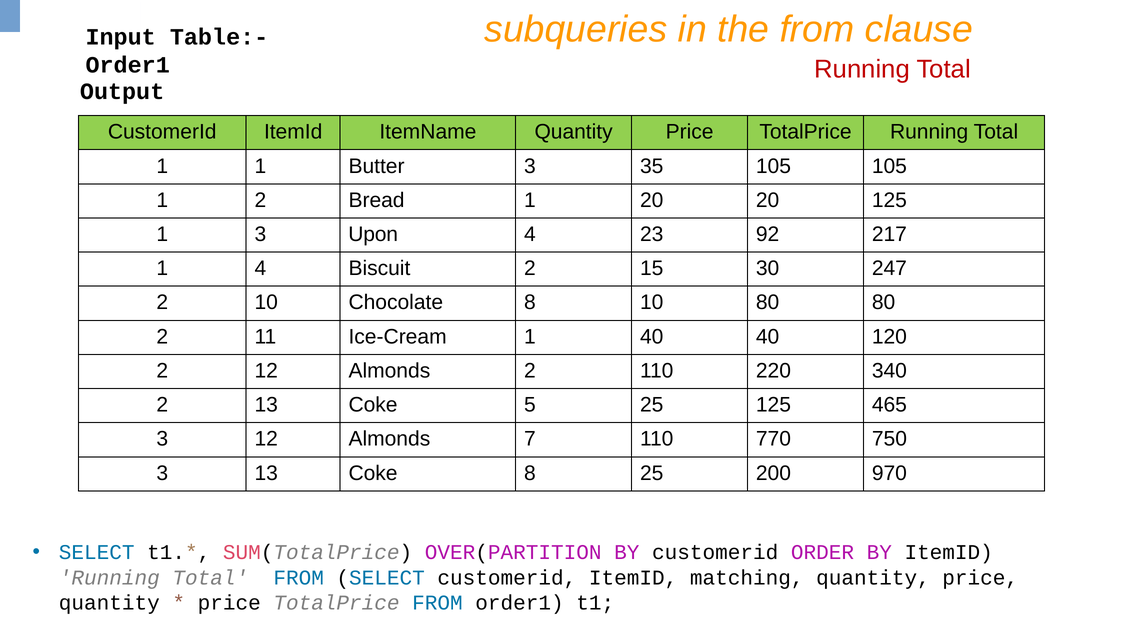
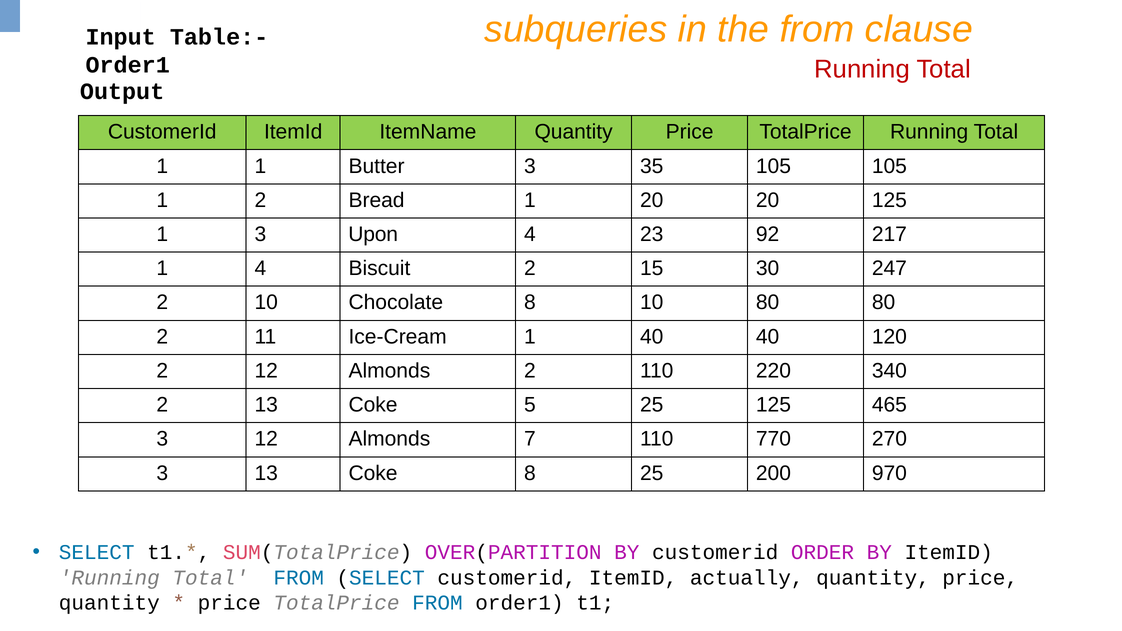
750: 750 -> 270
matching: matching -> actually
